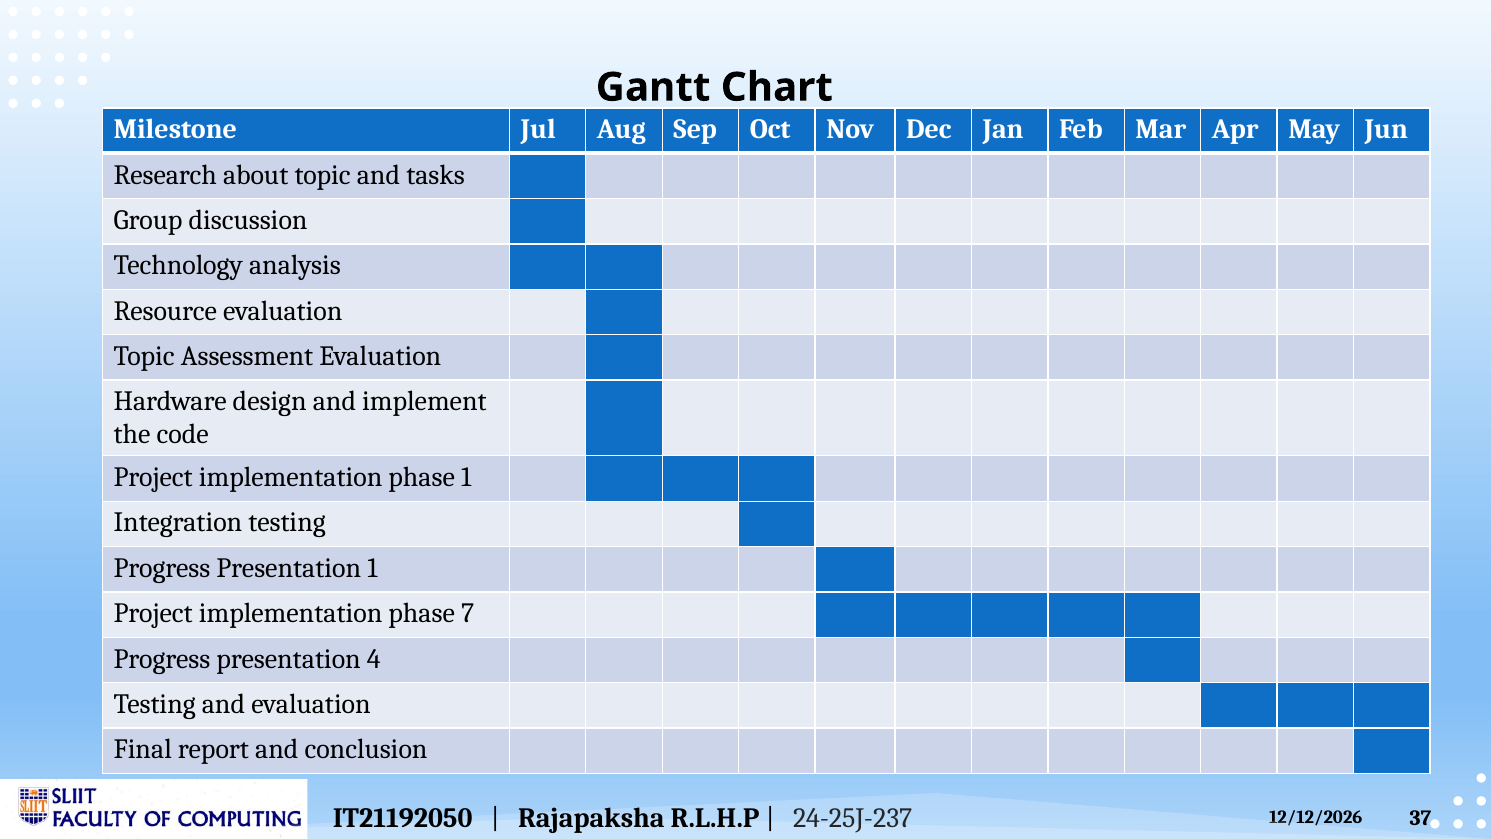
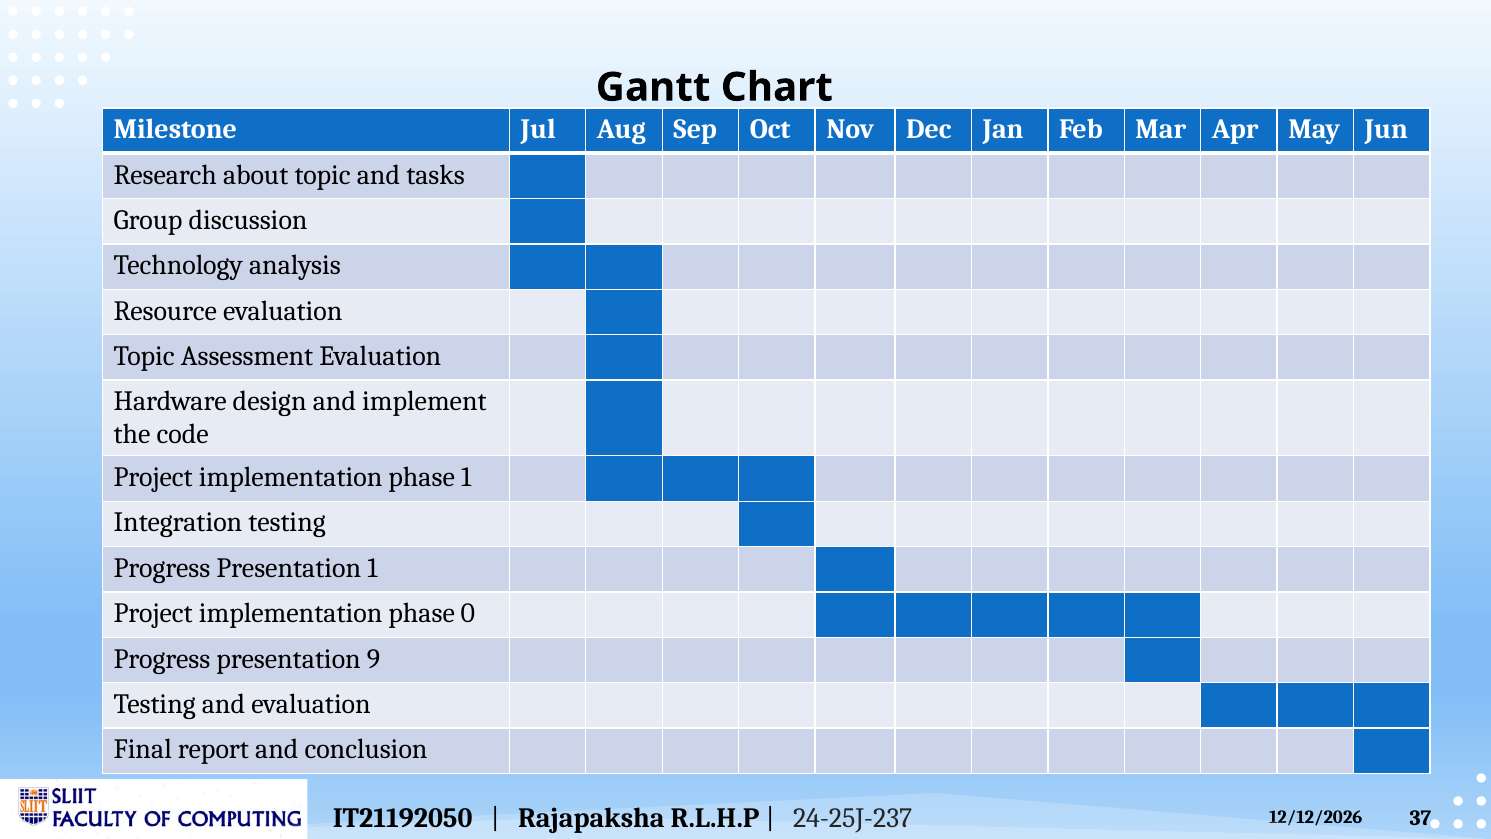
7: 7 -> 0
4: 4 -> 9
